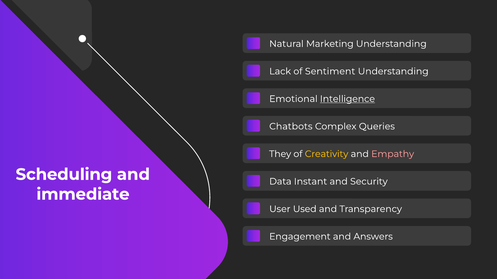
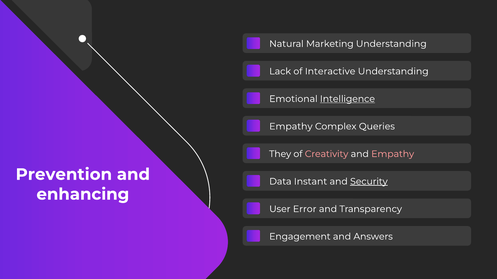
Sentiment: Sentiment -> Interactive
Chatbots at (291, 127): Chatbots -> Empathy
Creativity colour: yellow -> pink
Scheduling: Scheduling -> Prevention
Security underline: none -> present
immediate: immediate -> enhancing
Used: Used -> Error
